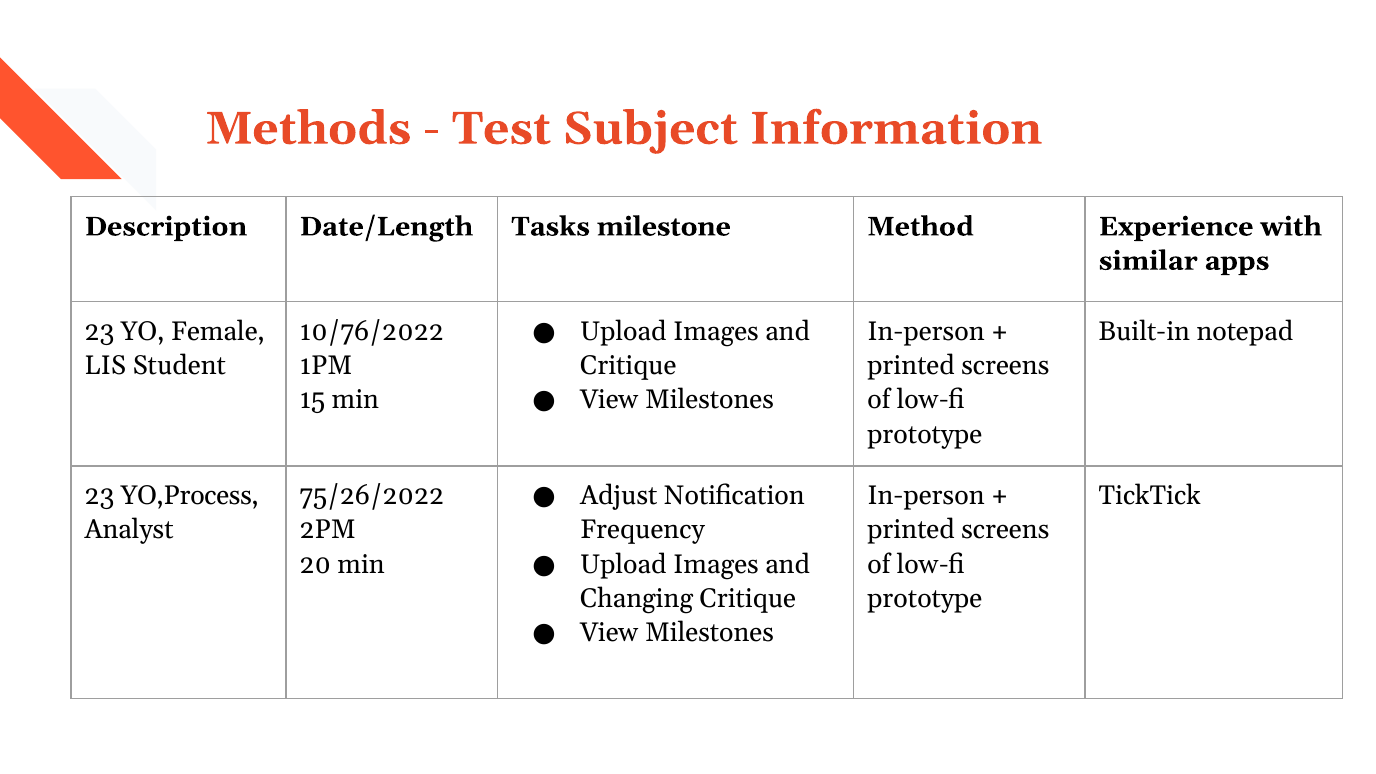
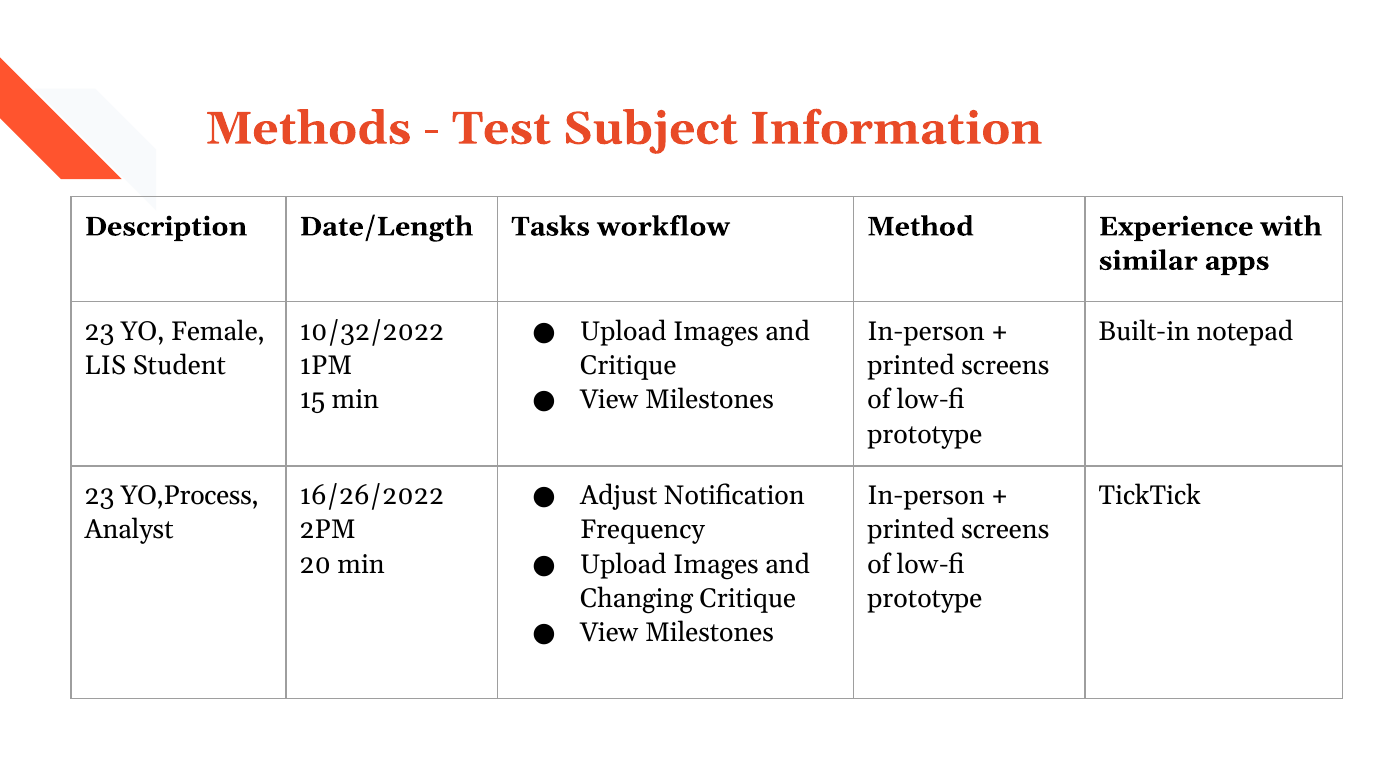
milestone: milestone -> workflow
10/76/2022: 10/76/2022 -> 10/32/2022
75/26/2022: 75/26/2022 -> 16/26/2022
